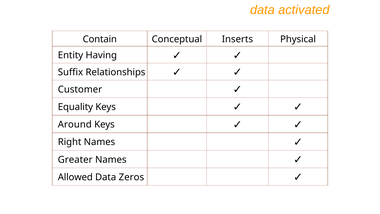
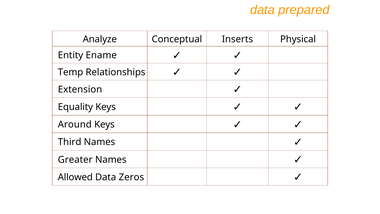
activated: activated -> prepared
Contain: Contain -> Analyze
Having: Having -> Ename
Suffix: Suffix -> Temp
Customer: Customer -> Extension
Right: Right -> Third
